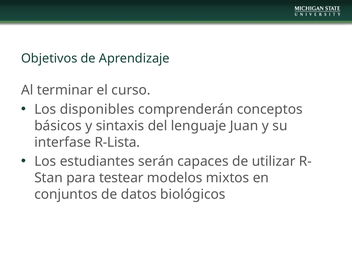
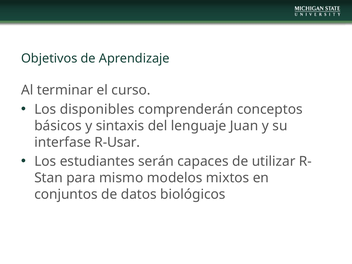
R-Lista: R-Lista -> R-Usar
testear: testear -> mismo
